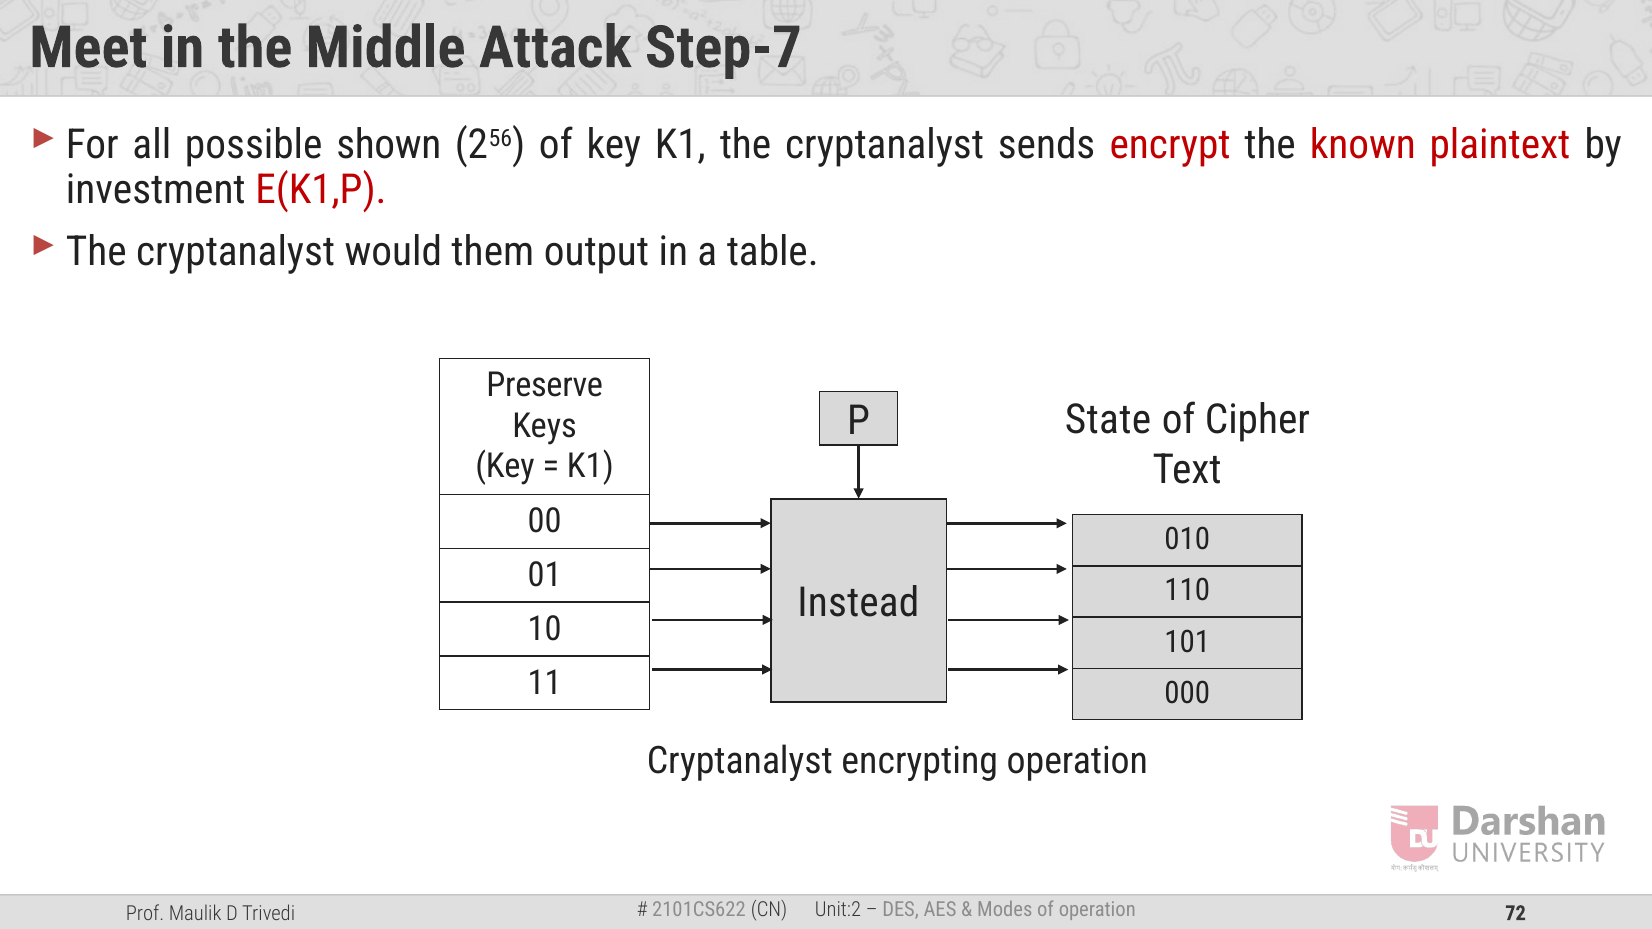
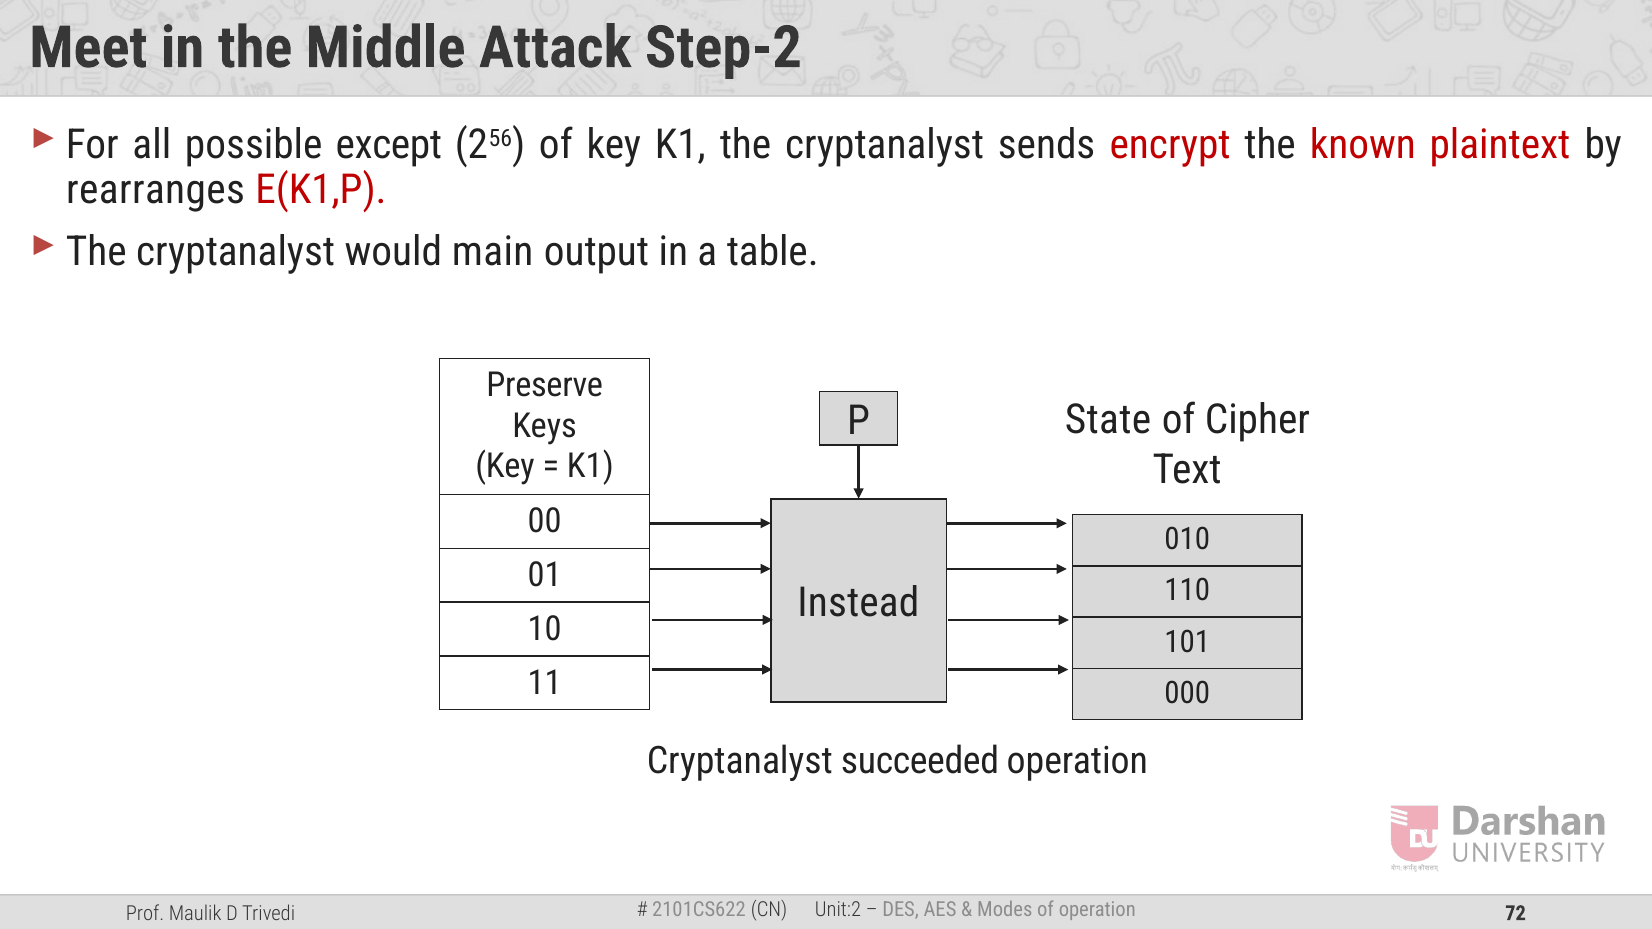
Step-7: Step-7 -> Step-2
shown: shown -> except
investment: investment -> rearranges
them: them -> main
encrypting: encrypting -> succeeded
